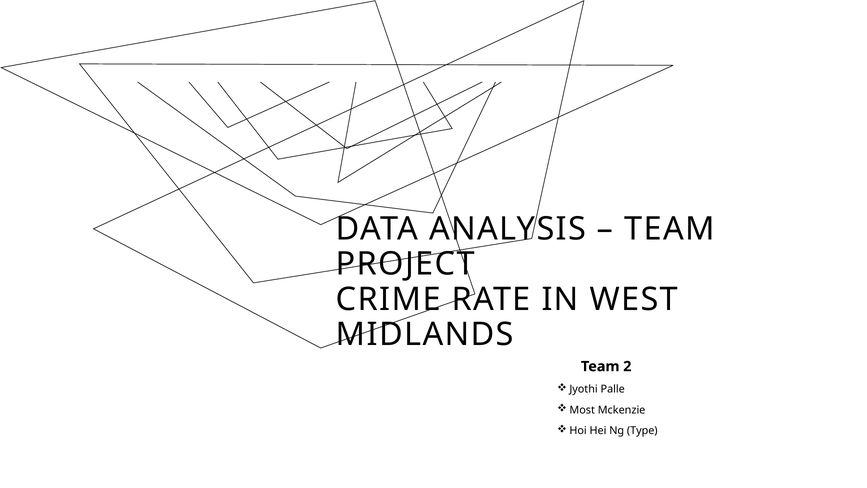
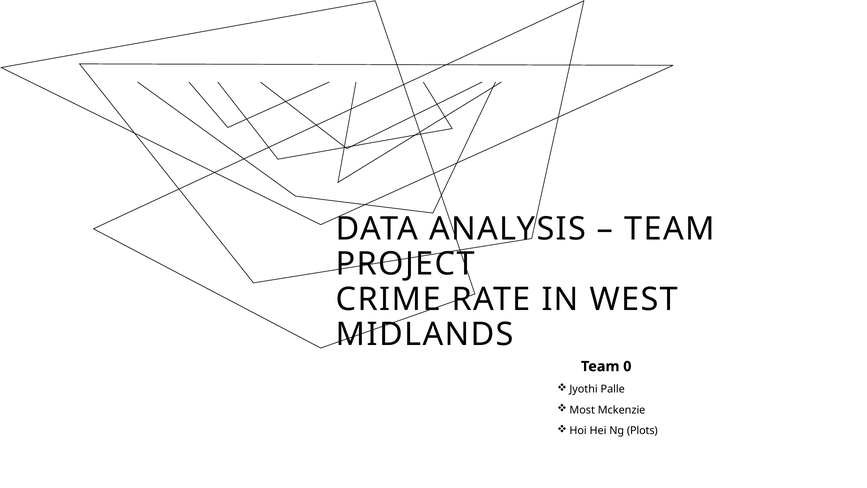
2: 2 -> 0
Type: Type -> Plots
